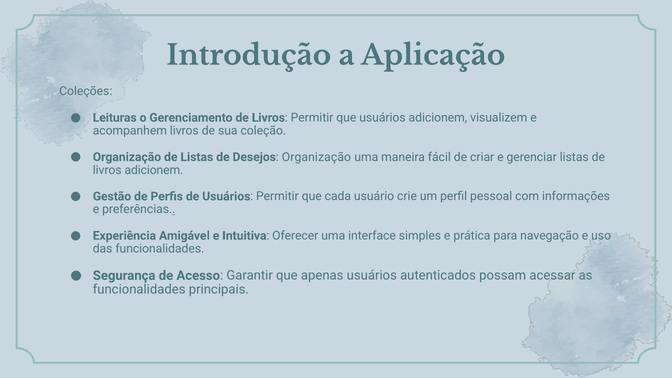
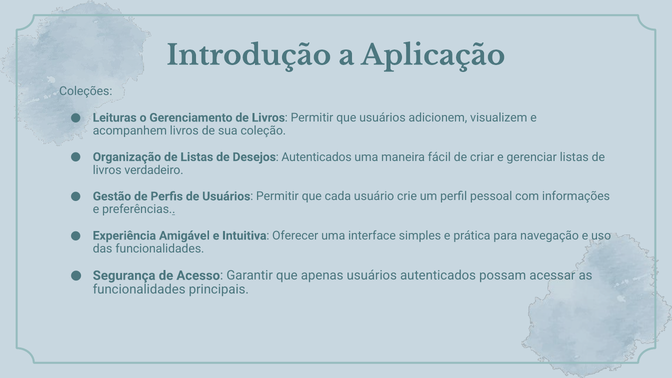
Desejos Organização: Organização -> Autenticados
livros adicionem: adicionem -> verdadeiro
